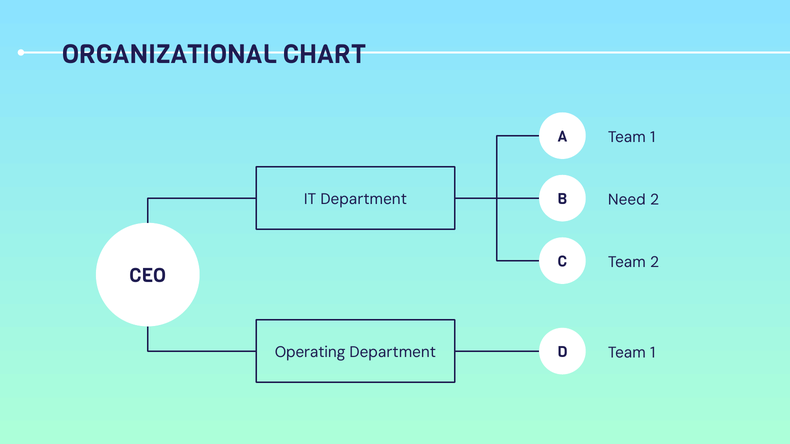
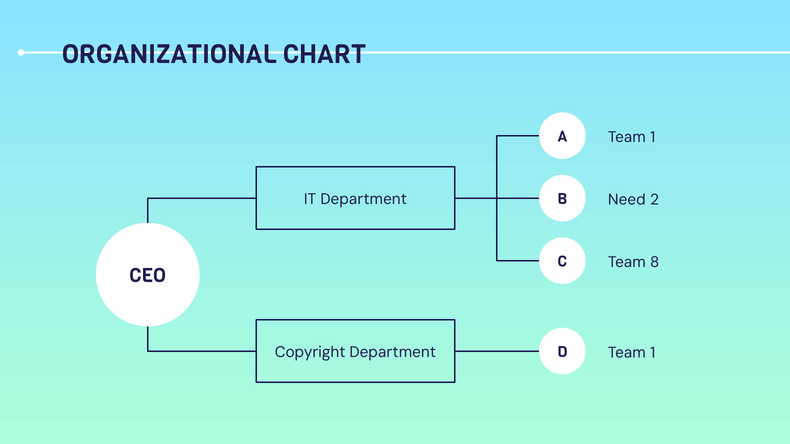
Team 2: 2 -> 8
Operating: Operating -> Copyright
